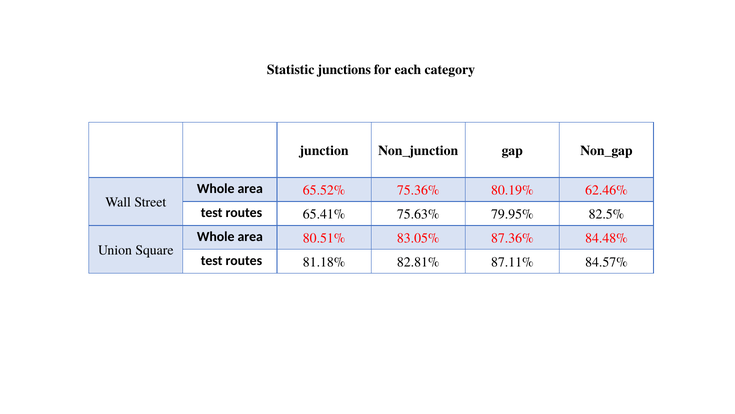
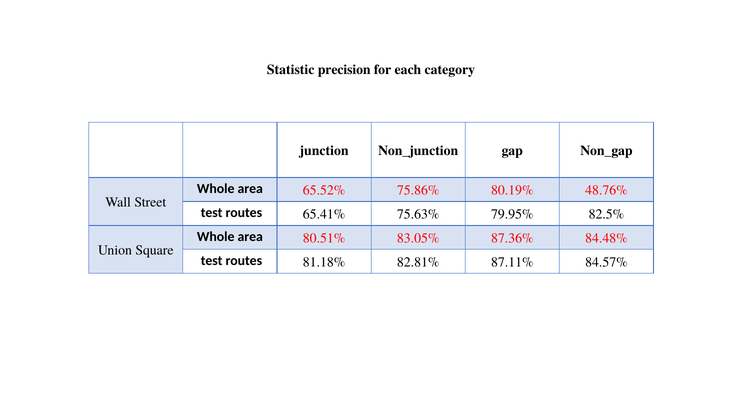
junctions: junctions -> precision
75.36%: 75.36% -> 75.86%
62.46%: 62.46% -> 48.76%
